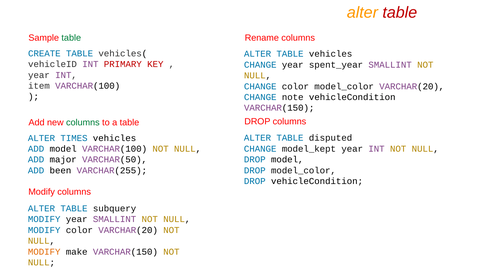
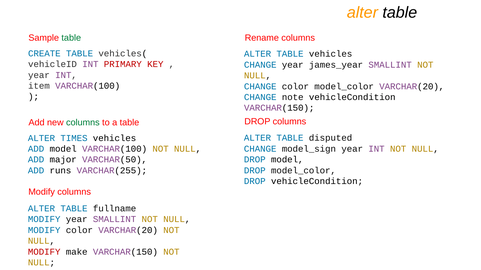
table at (400, 13) colour: red -> black
spent_year: spent_year -> james_year
model_kept: model_kept -> model_sign
been: been -> runs
subquery: subquery -> fullname
MODIFY at (44, 252) colour: orange -> red
